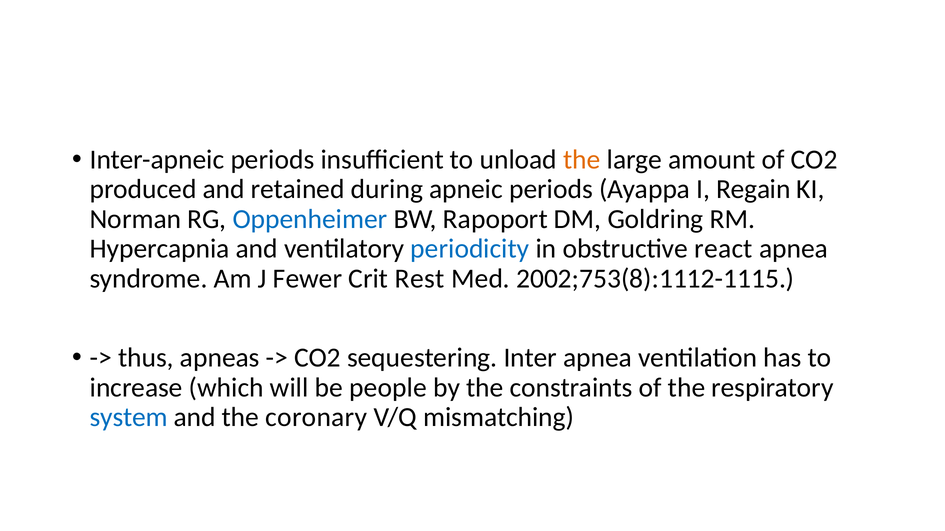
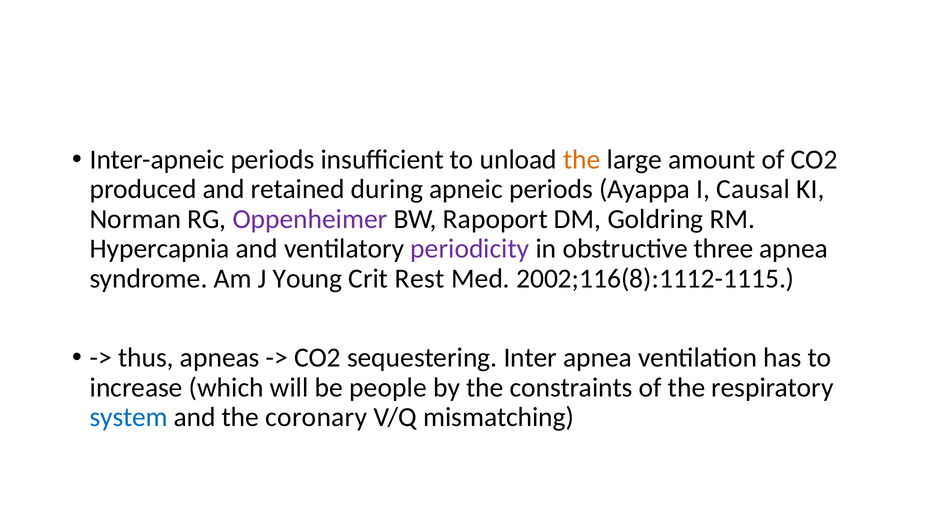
Regain: Regain -> Causal
Oppenheimer colour: blue -> purple
periodicity colour: blue -> purple
react: react -> three
Fewer: Fewer -> Young
2002;753(8):1112-1115: 2002;753(8):1112-1115 -> 2002;116(8):1112-1115
